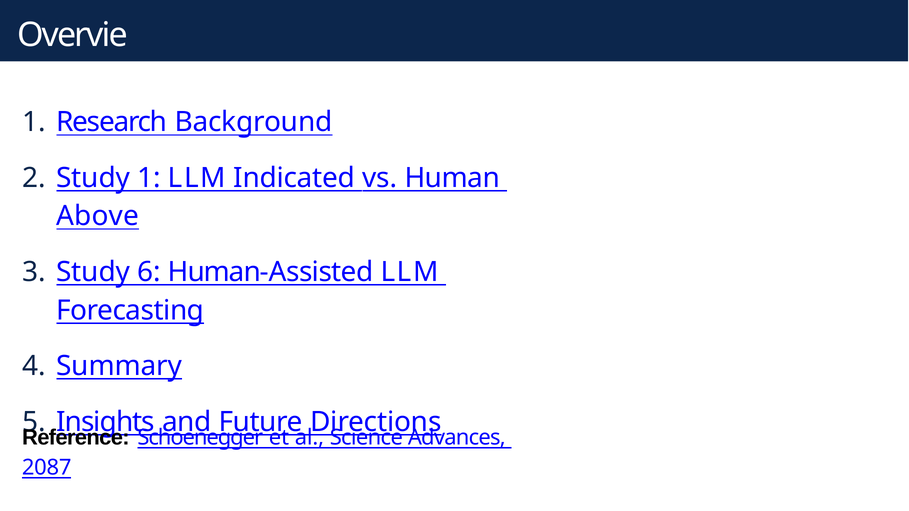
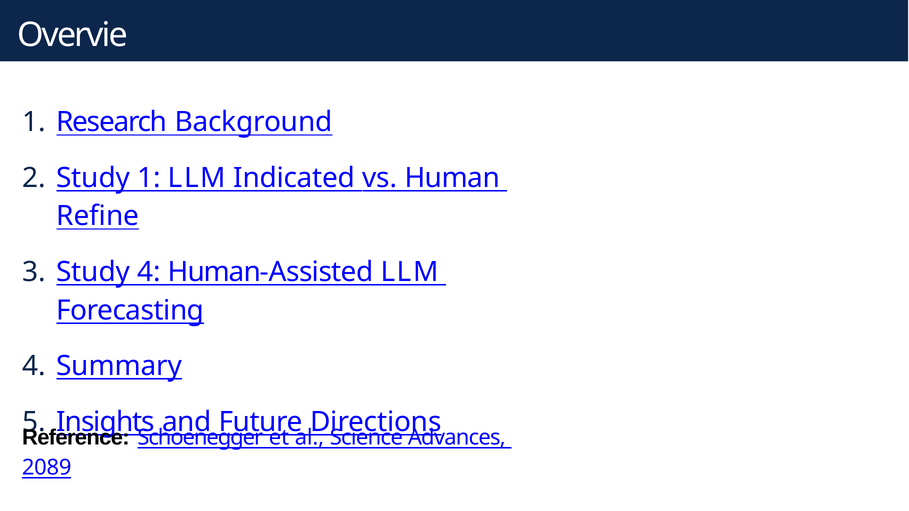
Above: Above -> Refine
Study 6: 6 -> 4
2087: 2087 -> 2089
